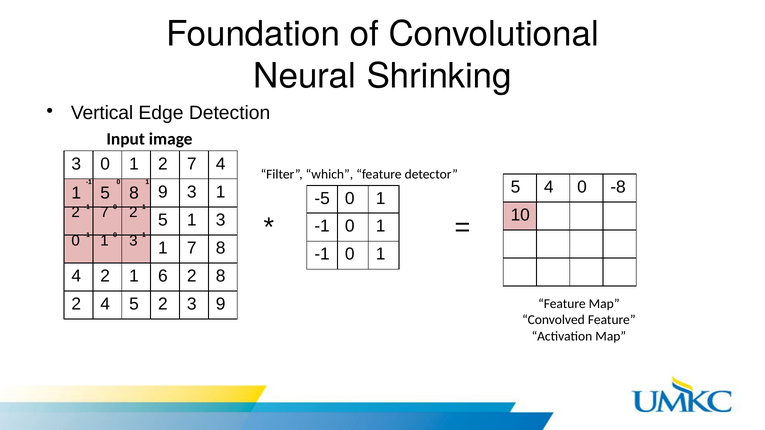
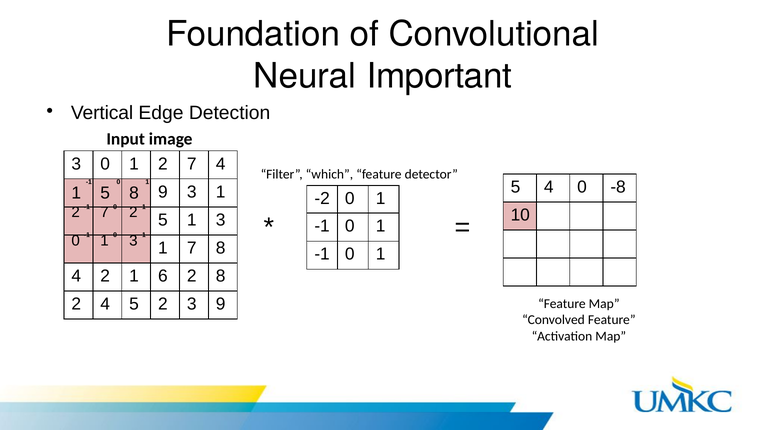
Shrinking: Shrinking -> Important
-5: -5 -> -2
